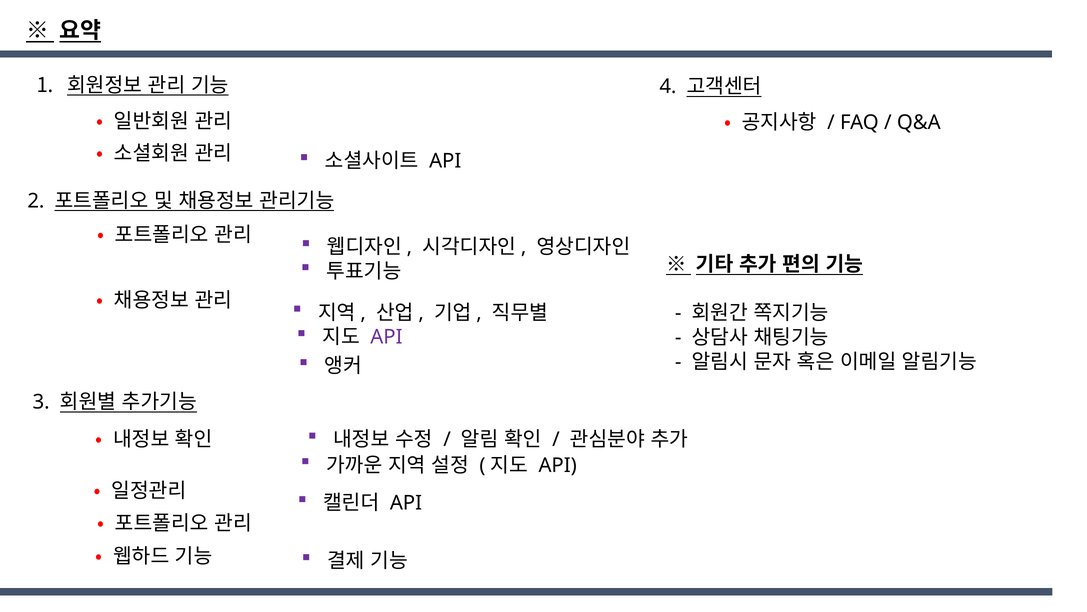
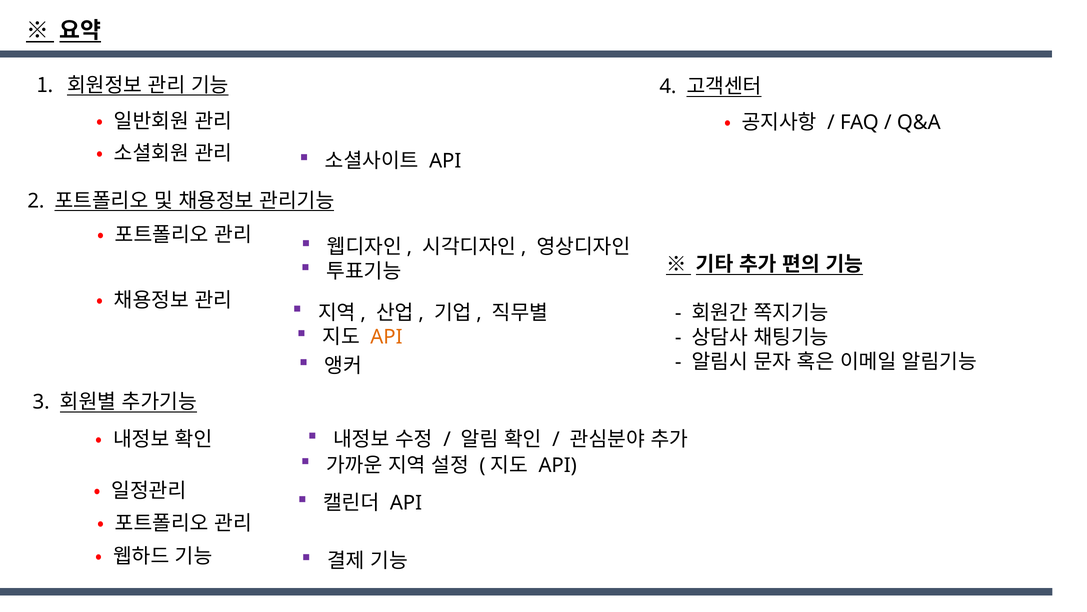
API at (386, 337) colour: purple -> orange
